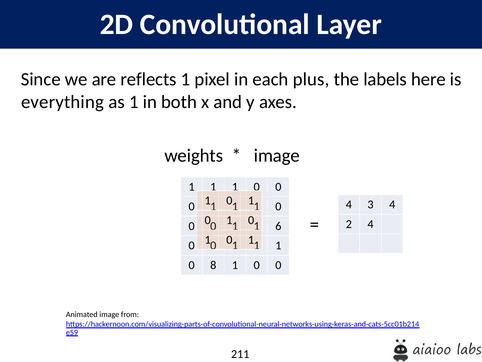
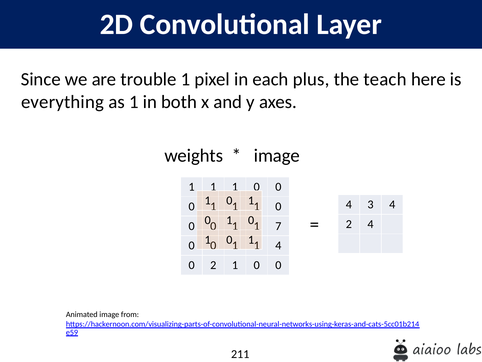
reflects: reflects -> trouble
labels: labels -> teach
6: 6 -> 7
1 at (278, 245): 1 -> 4
0 8: 8 -> 2
